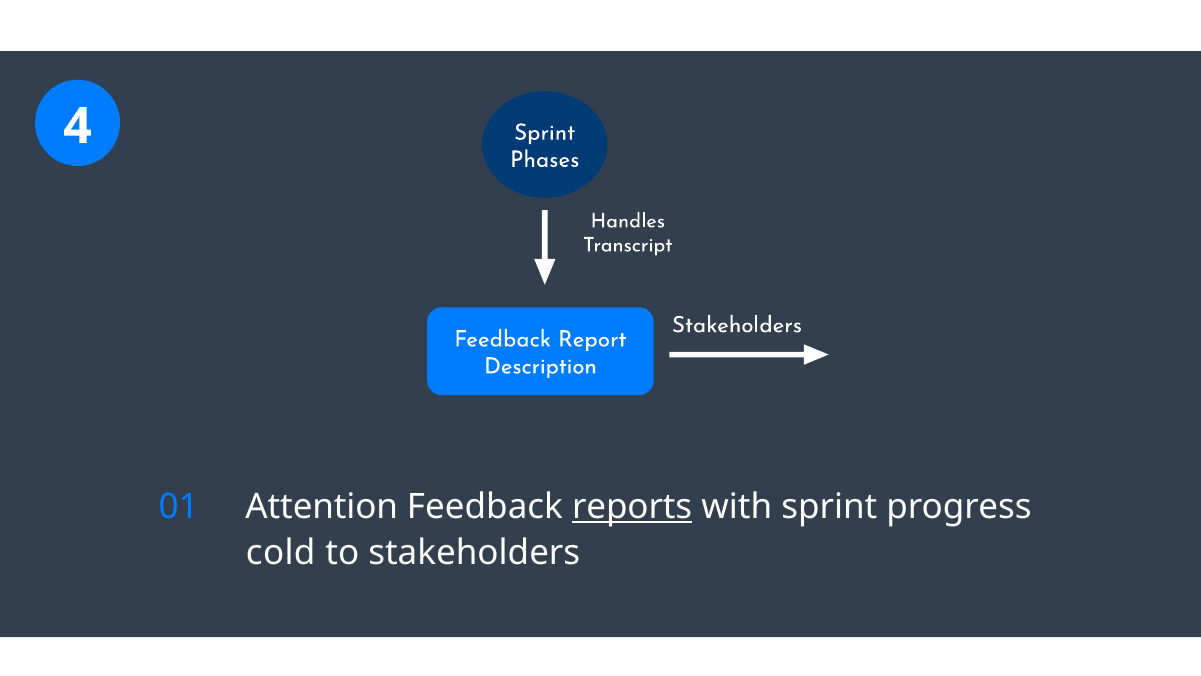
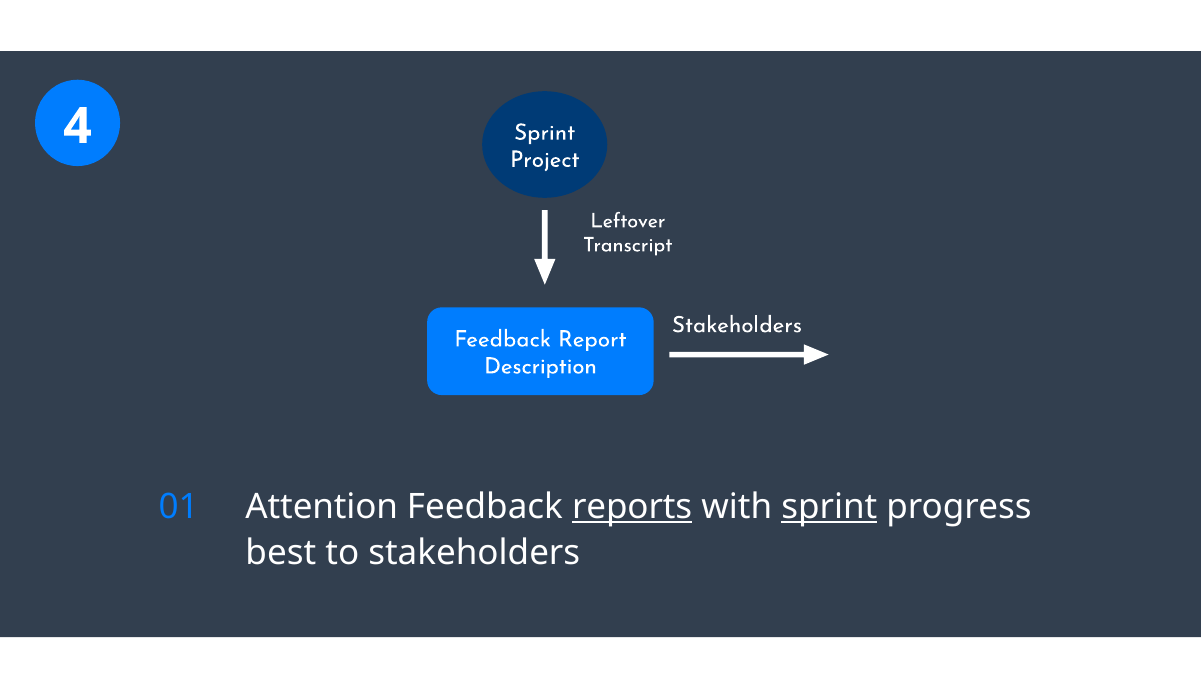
Phases: Phases -> Project
Handles: Handles -> Leftover
sprint at (829, 507) underline: none -> present
cold: cold -> best
